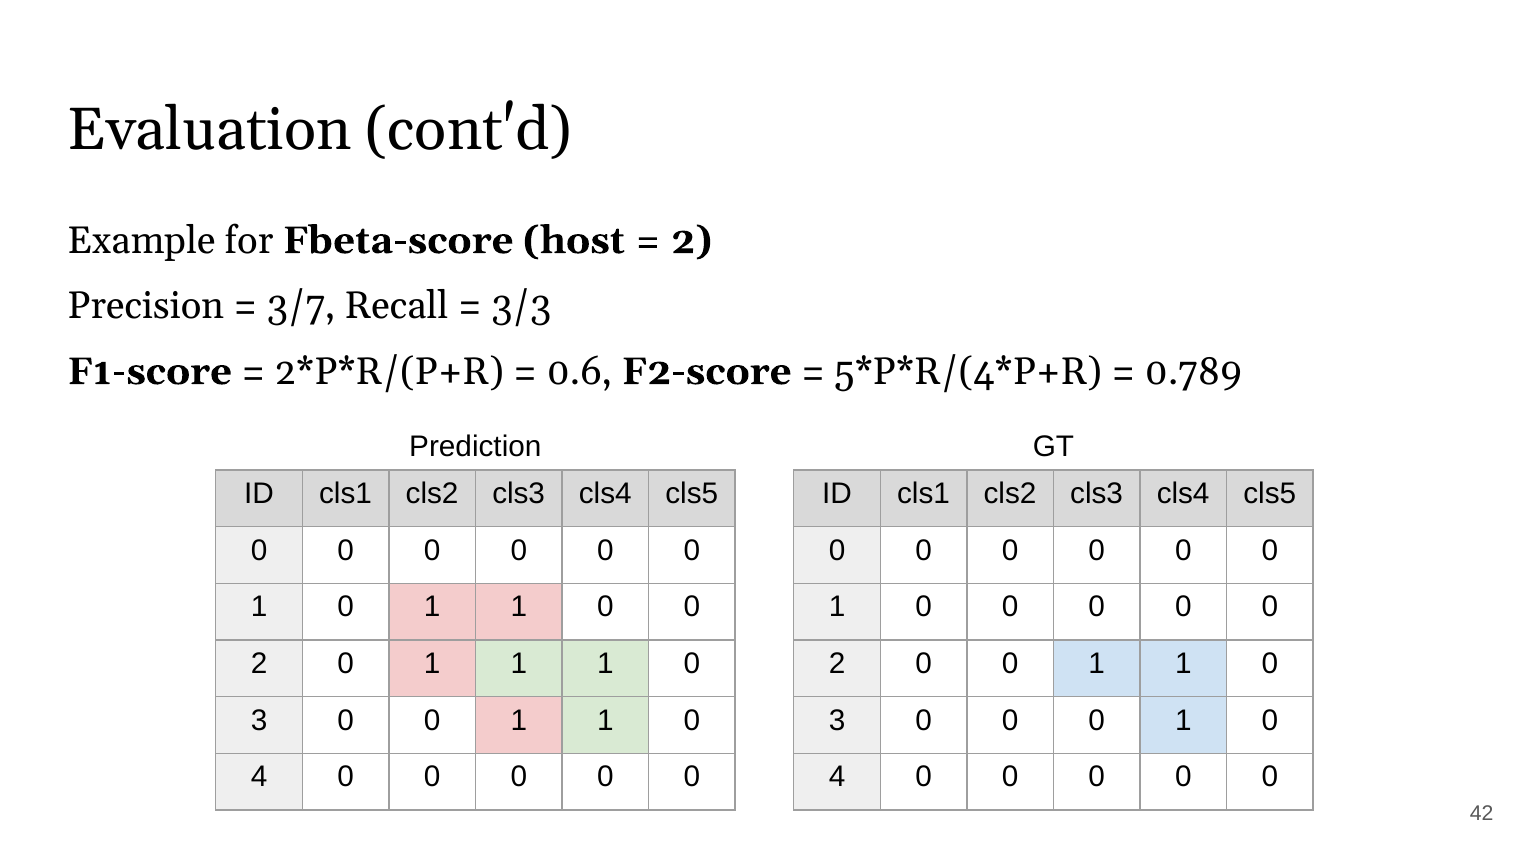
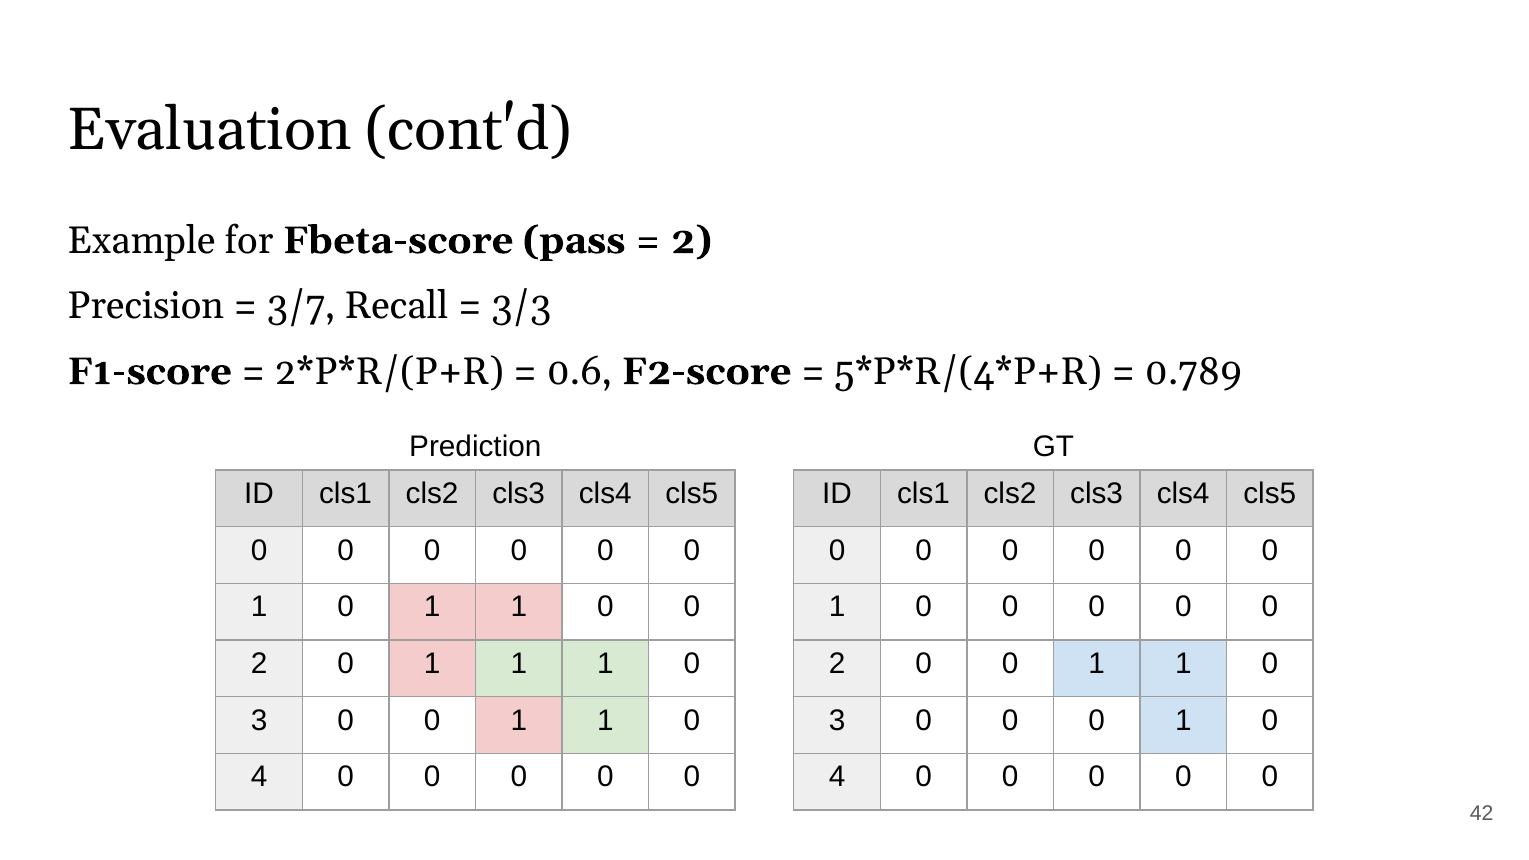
host: host -> pass
